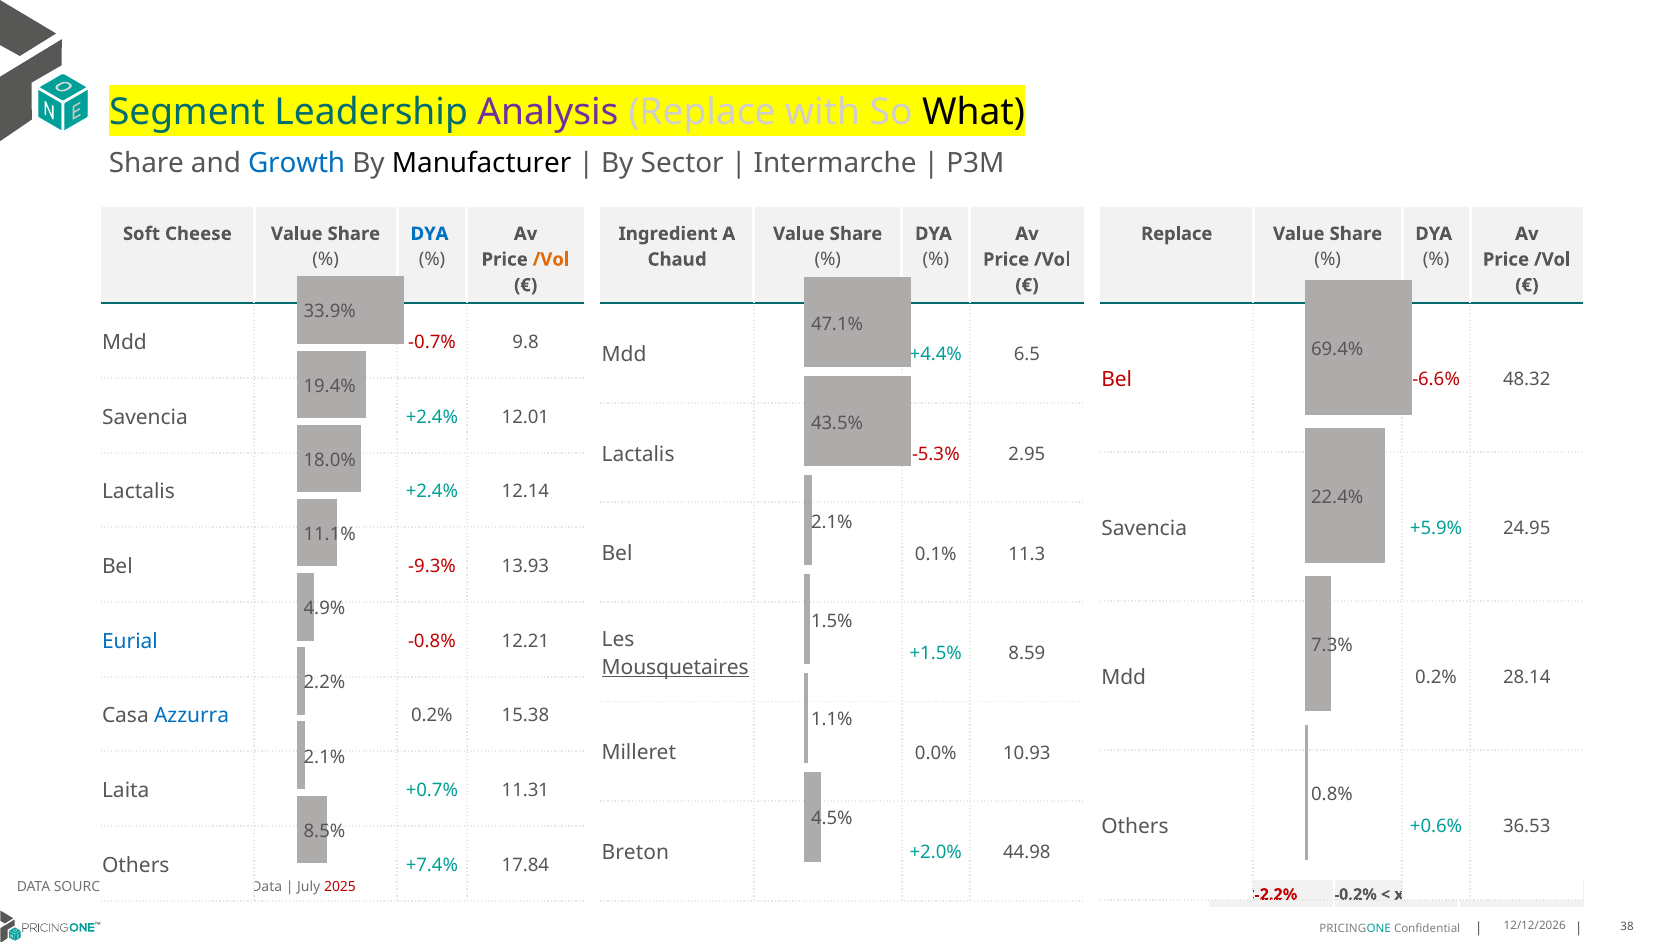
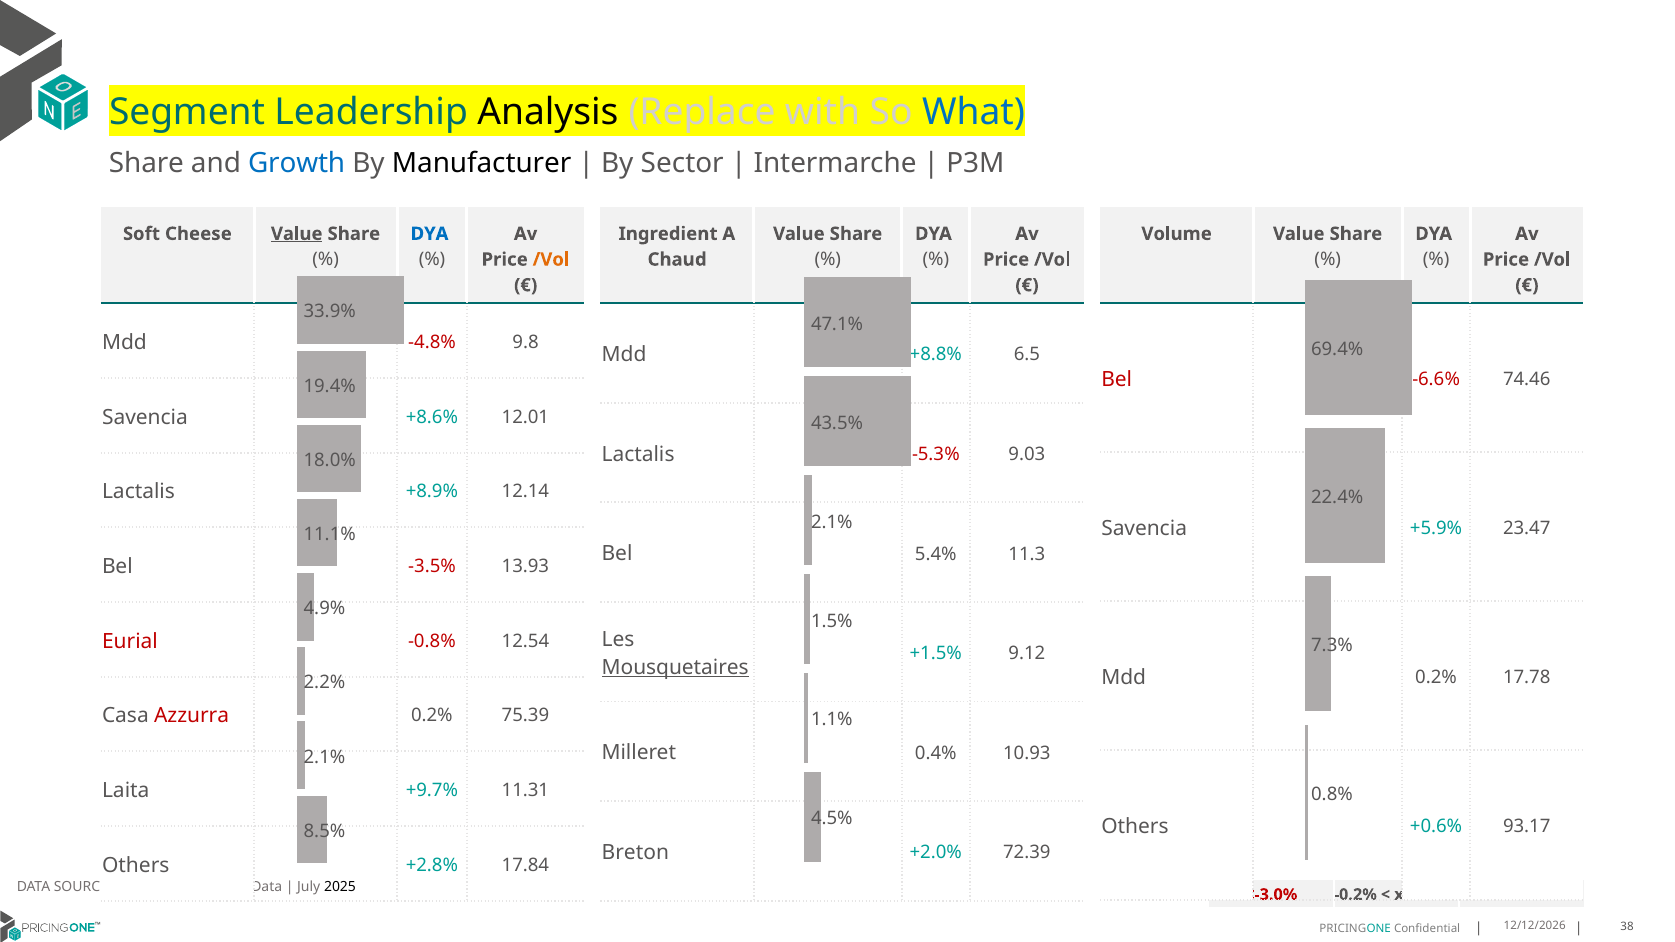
Analysis colour: purple -> black
What colour: black -> blue
Value at (297, 234) underline: none -> present
Replace at (1177, 234): Replace -> Volume
-0.7%: -0.7% -> -4.8%
+4.4%: +4.4% -> +8.8%
48.32: 48.32 -> 74.46
Savencia +2.4%: +2.4% -> +8.6%
2.95: 2.95 -> 9.03
Lactalis +2.4%: +2.4% -> +8.9%
24.95: 24.95 -> 23.47
0.1%: 0.1% -> 5.4%
-9.3%: -9.3% -> -3.5%
Eurial colour: blue -> red
12.21: 12.21 -> 12.54
8.59: 8.59 -> 9.12
28.14: 28.14 -> 17.78
Azzurra colour: blue -> red
15.38: 15.38 -> 75.39
0.0%: 0.0% -> 0.4%
+0.7%: +0.7% -> +9.7%
36.53: 36.53 -> 93.17
44.98: 44.98 -> 72.39
+7.4%: +7.4% -> +2.8%
2025 colour: red -> black
<-2.2%: <-2.2% -> <-3.0%
